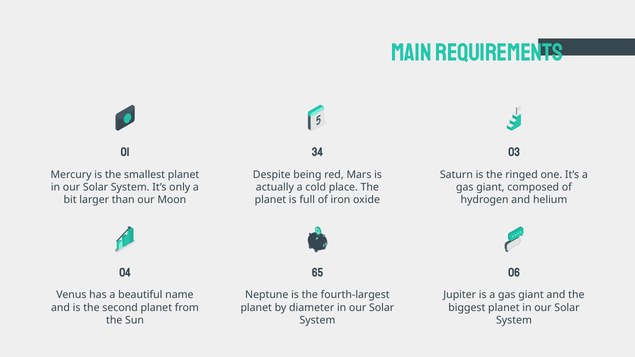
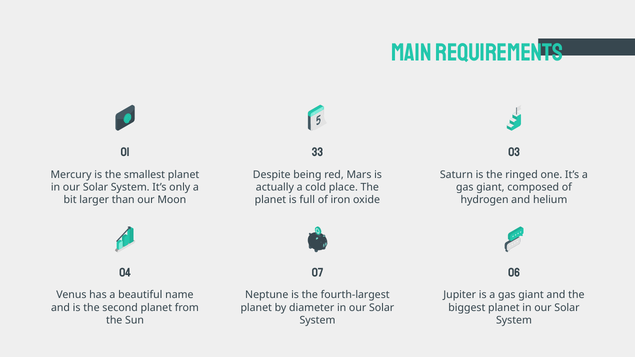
34: 34 -> 33
65: 65 -> 07
